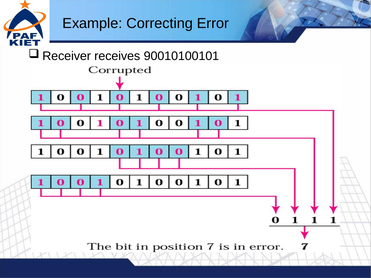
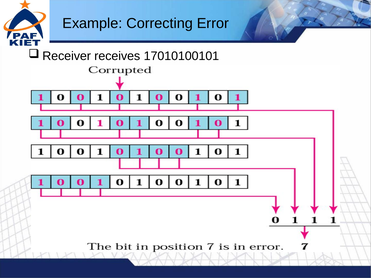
90010100101: 90010100101 -> 17010100101
